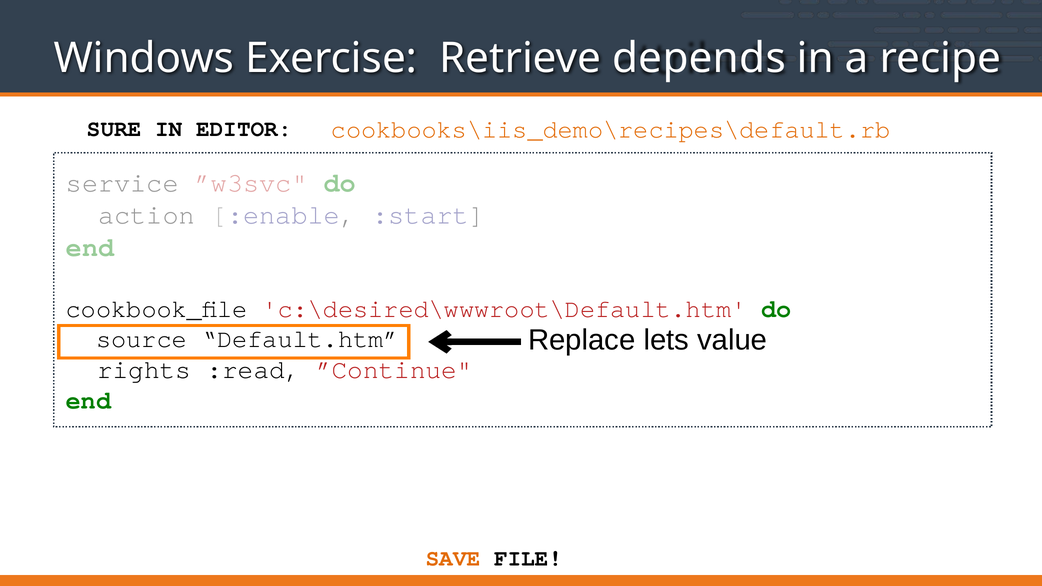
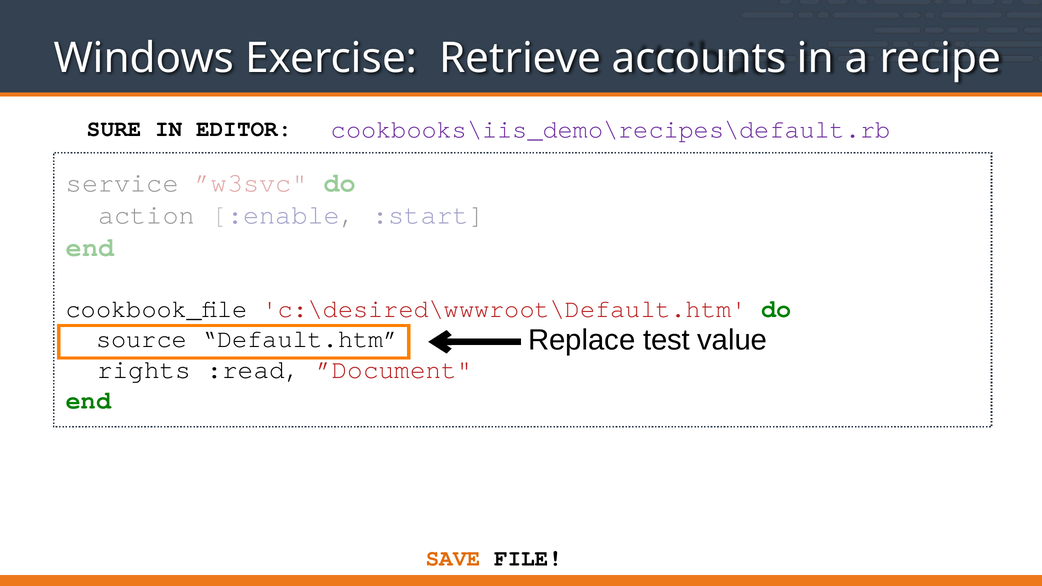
depends: depends -> accounts
cookbooks\iis_demo\recipes\default.rb colour: orange -> purple
lets: lets -> test
”Continue: ”Continue -> ”Document
